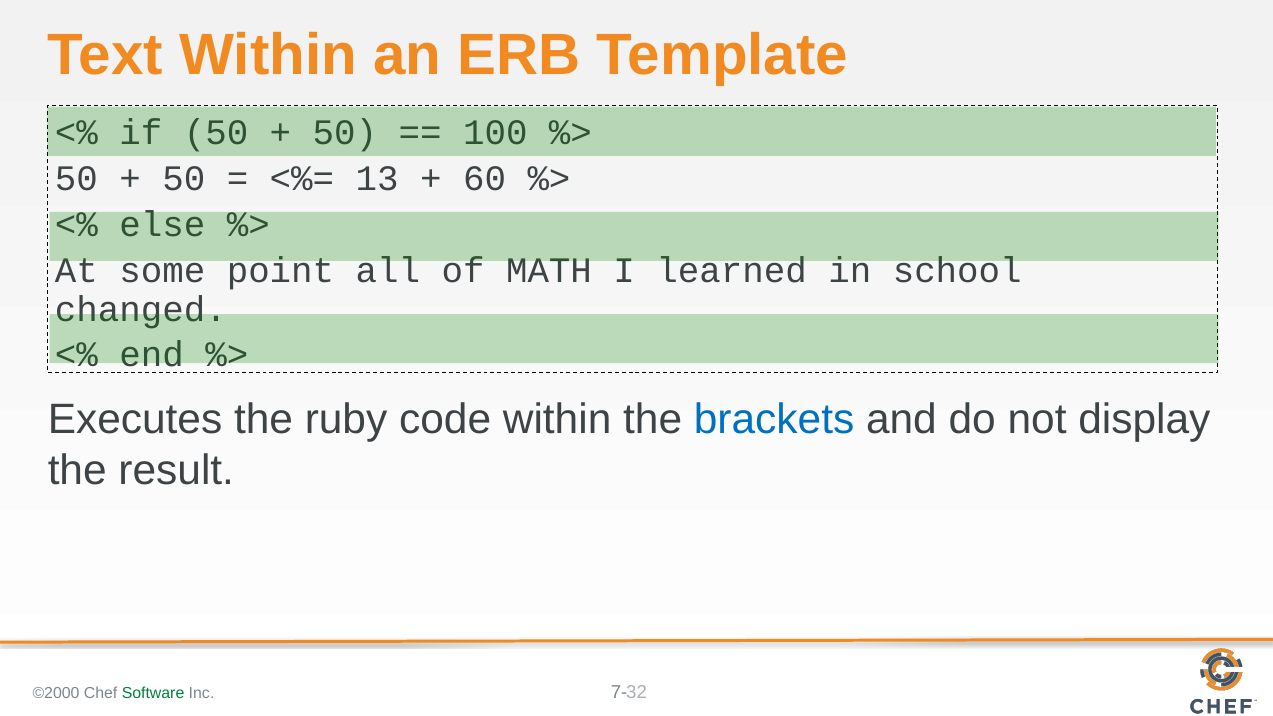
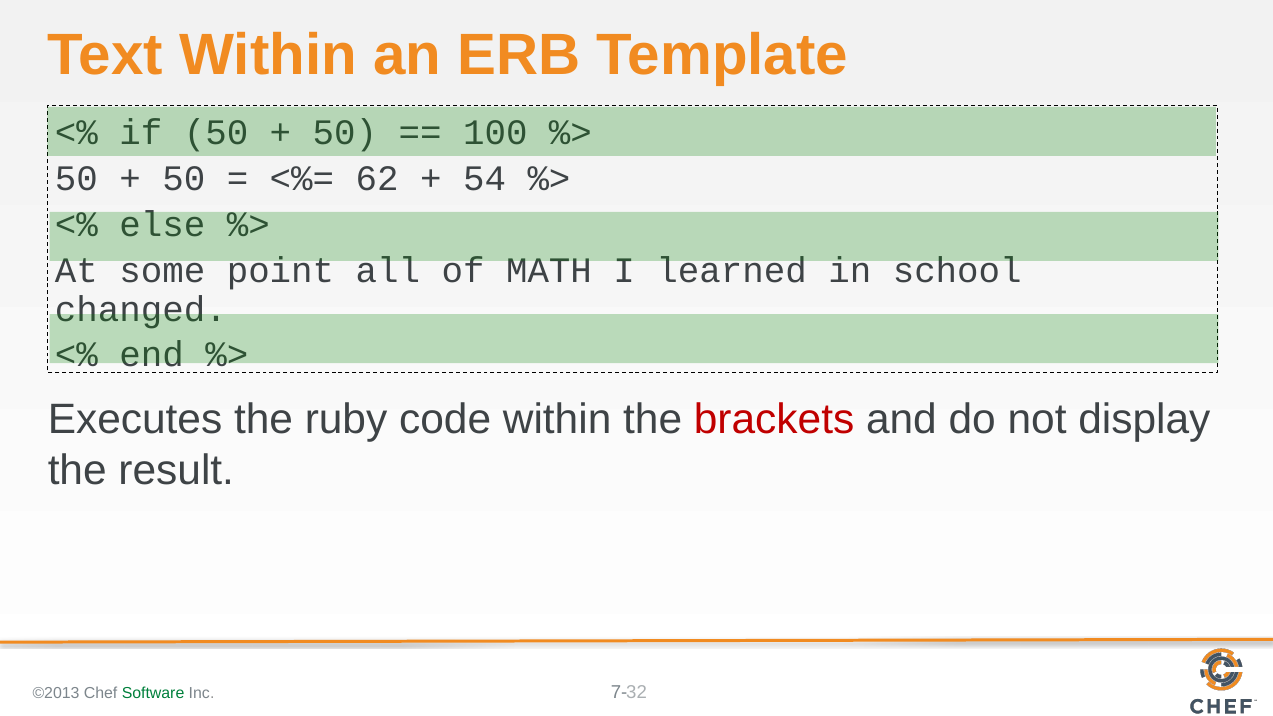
13: 13 -> 62
60: 60 -> 54
brackets colour: blue -> red
©2000: ©2000 -> ©2013
